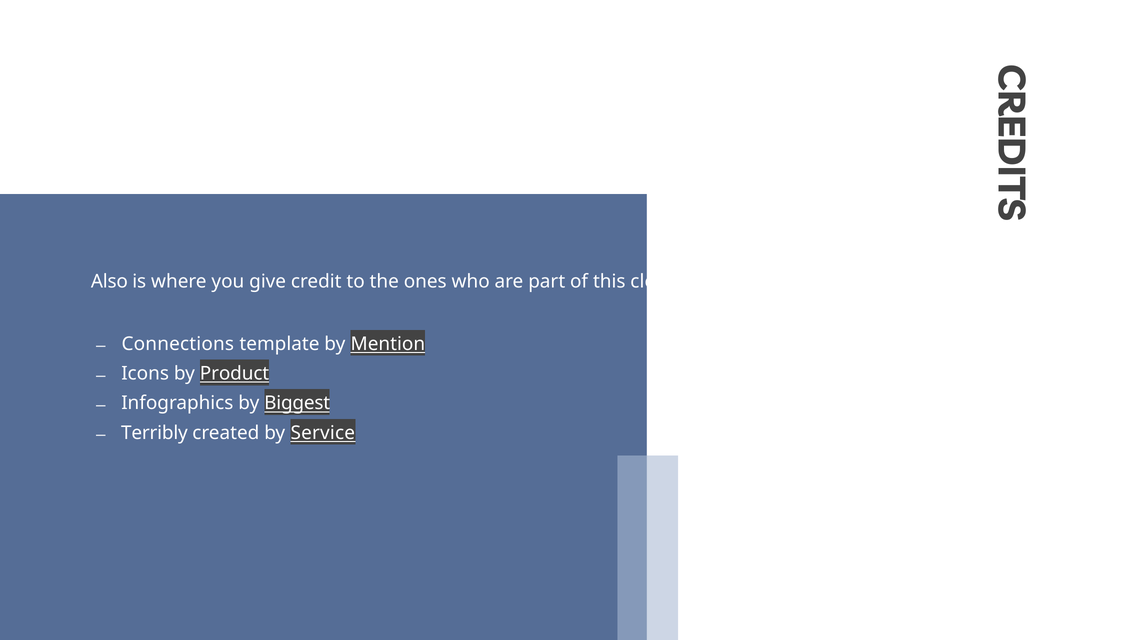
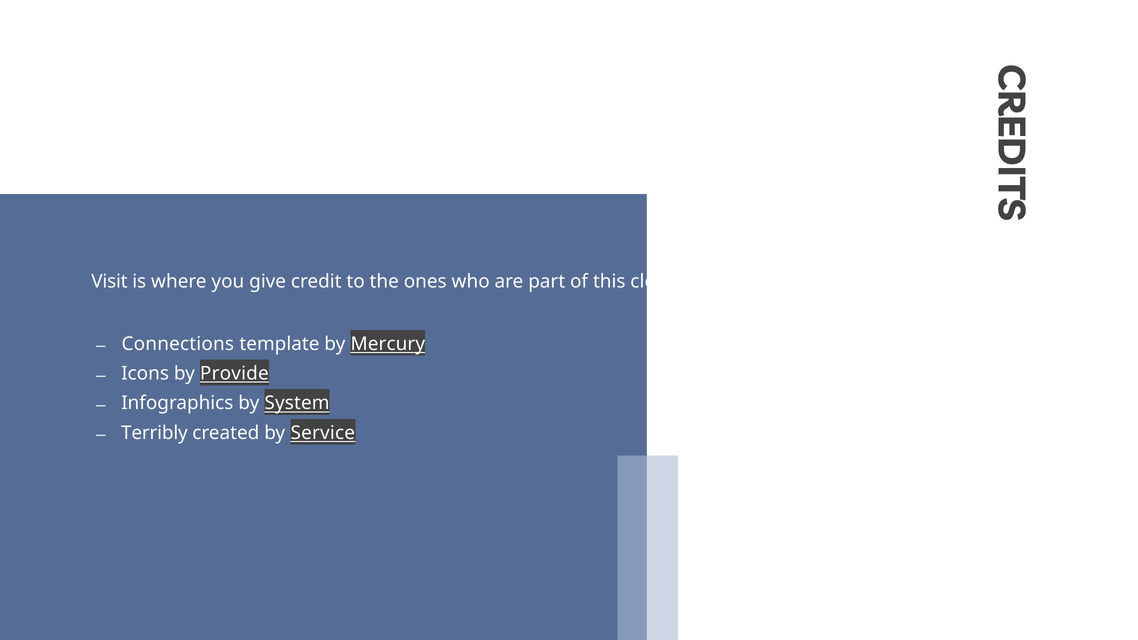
Also: Also -> Visit
Mention: Mention -> Mercury
Product: Product -> Provide
Biggest: Biggest -> System
